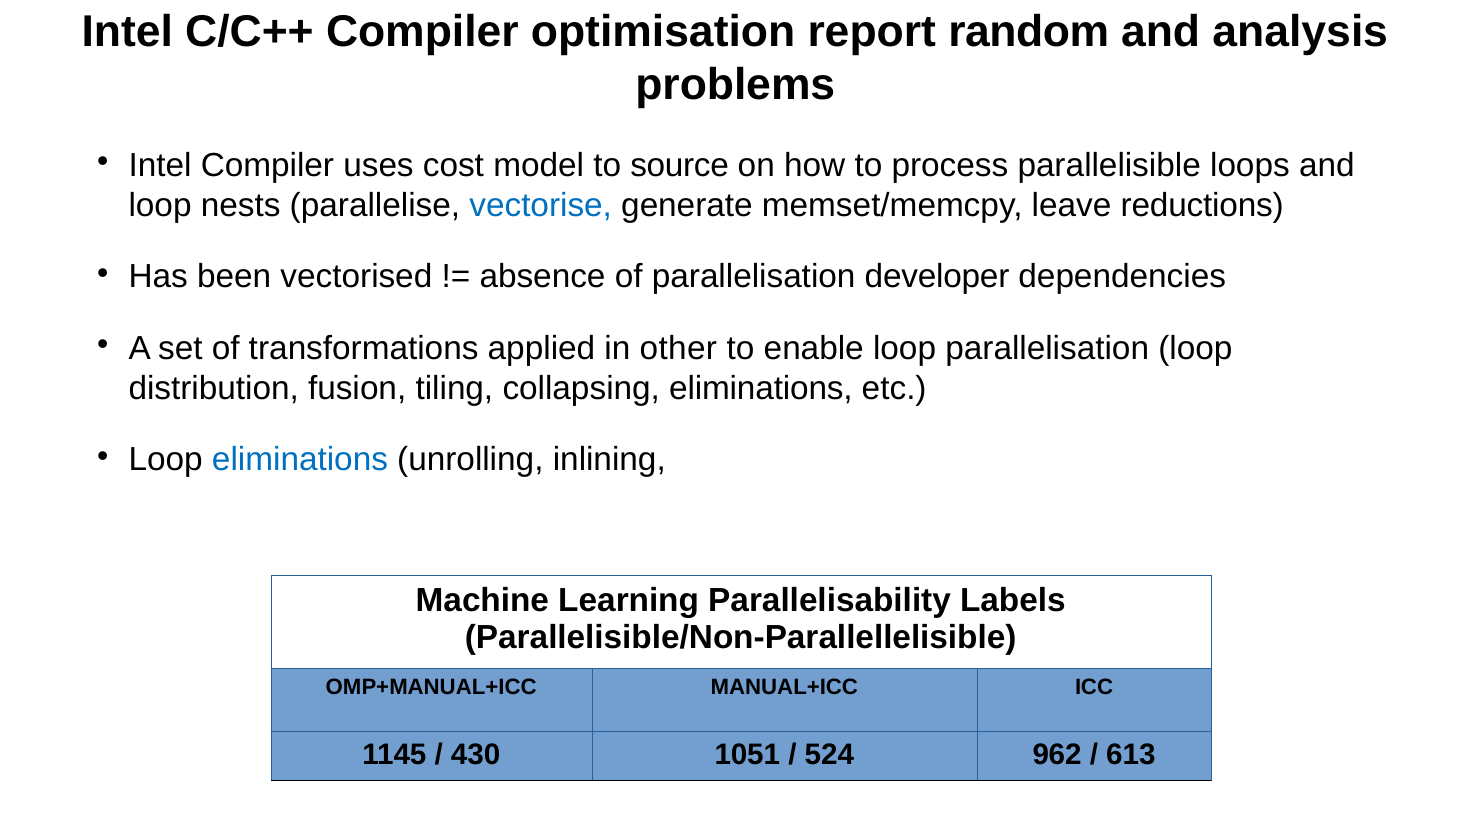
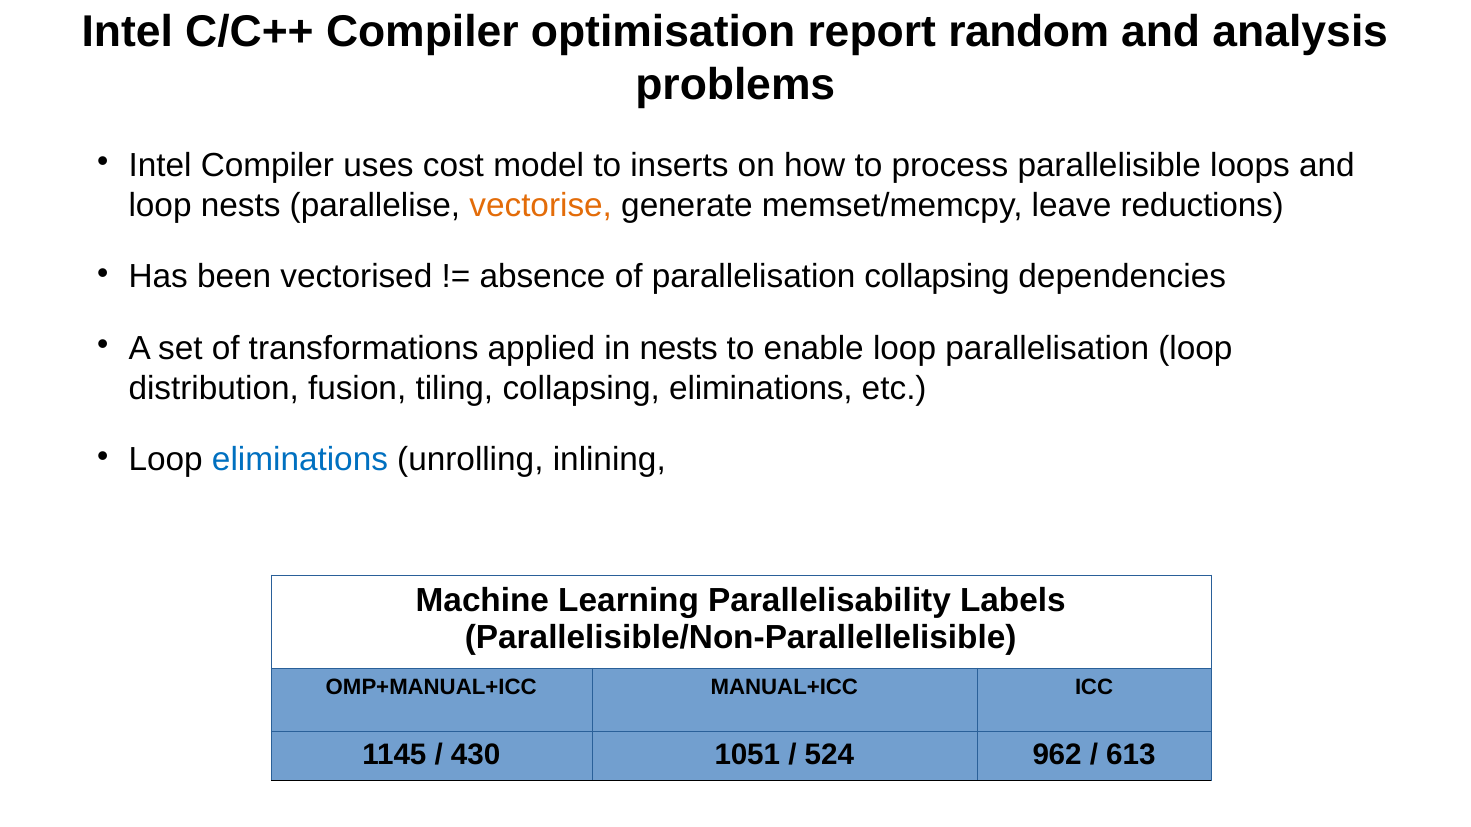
source: source -> inserts
vectorise colour: blue -> orange
parallelisation developer: developer -> collapsing
in other: other -> nests
